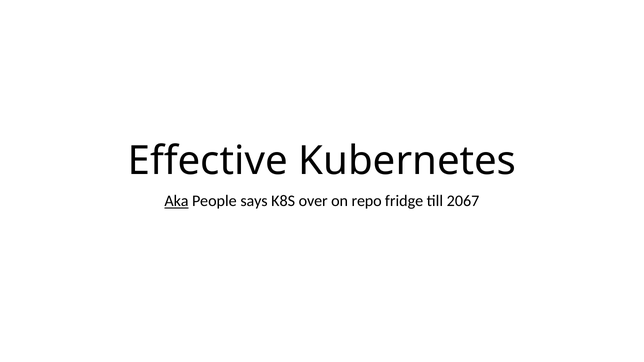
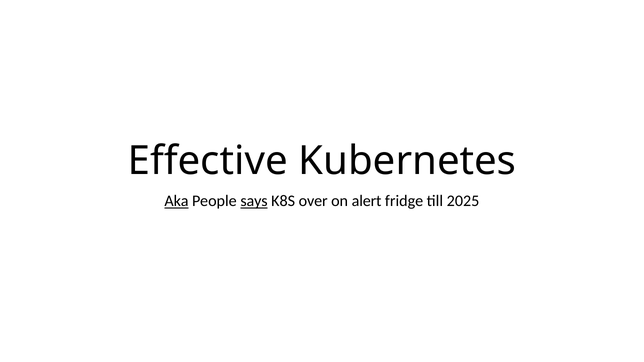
says underline: none -> present
repo: repo -> alert
2067: 2067 -> 2025
